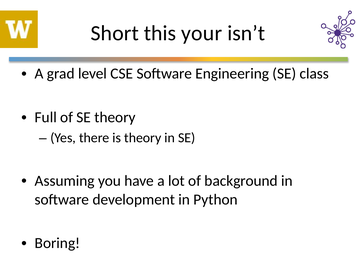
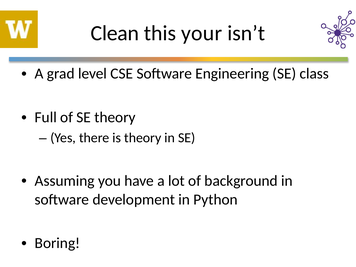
Short: Short -> Clean
